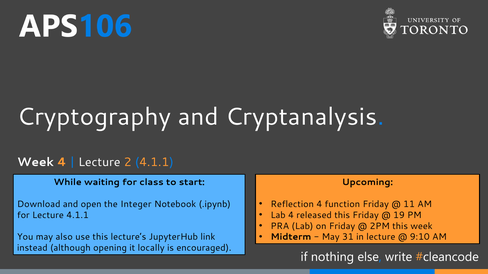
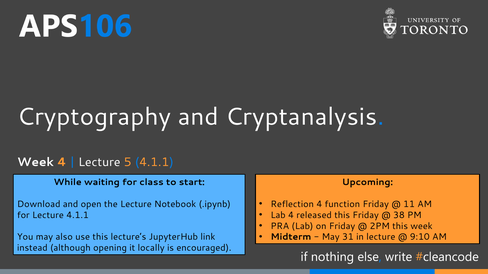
2: 2 -> 5
the Integer: Integer -> Lecture
19: 19 -> 38
